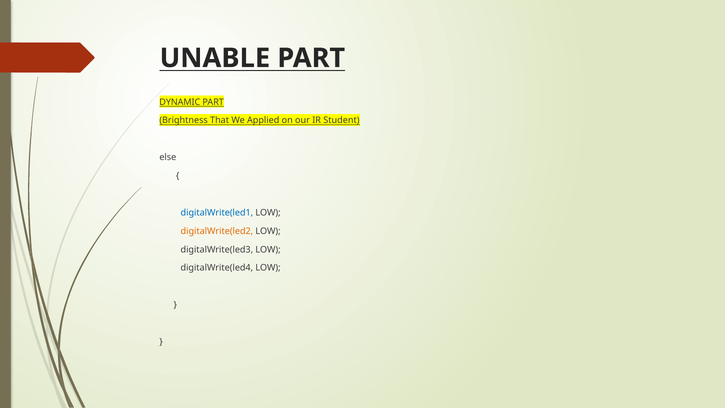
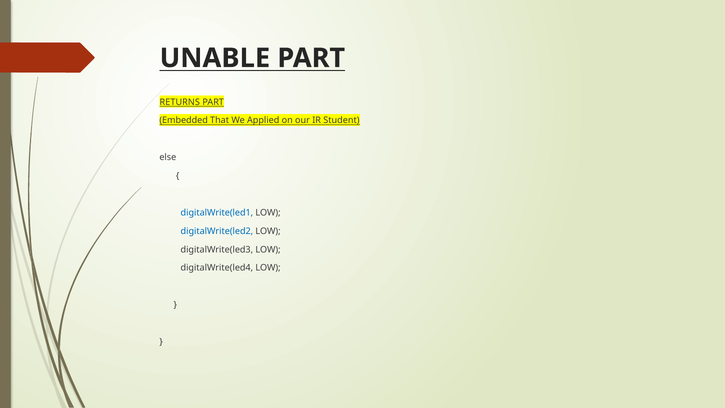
DYNAMIC: DYNAMIC -> RETURNS
Brightness: Brightness -> Embedded
digitalWrite(led2 colour: orange -> blue
